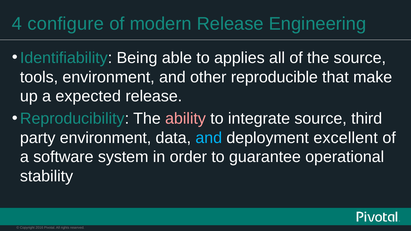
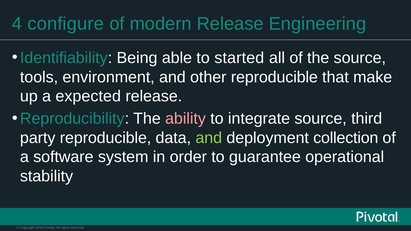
applies: applies -> started
party environment: environment -> reproducible
and at (209, 138) colour: light blue -> light green
excellent: excellent -> collection
